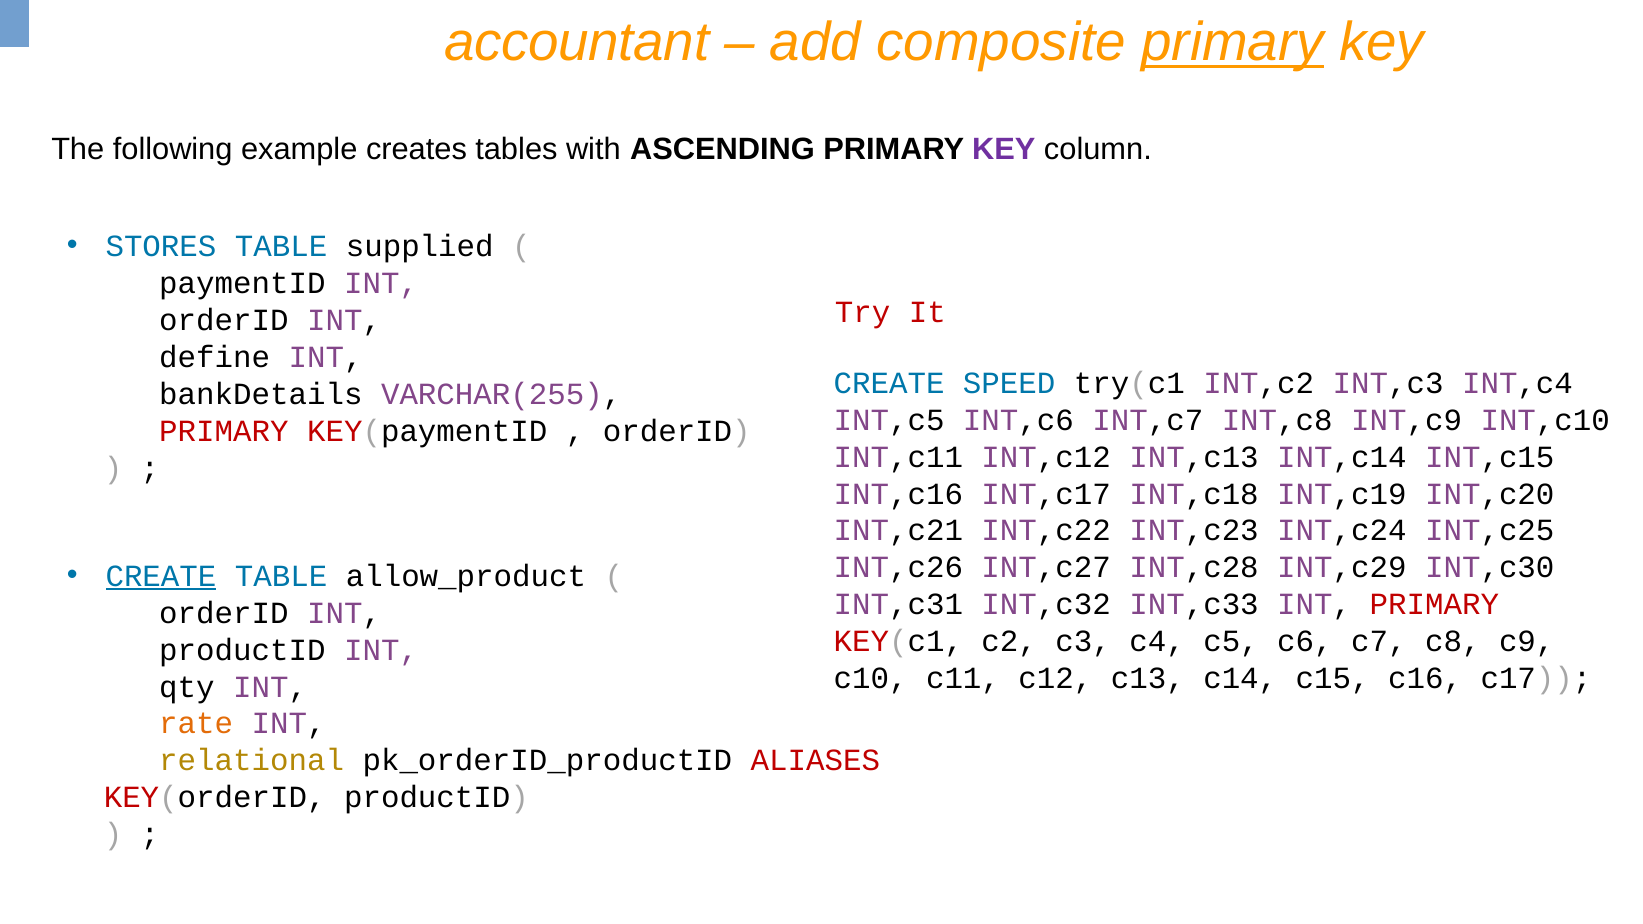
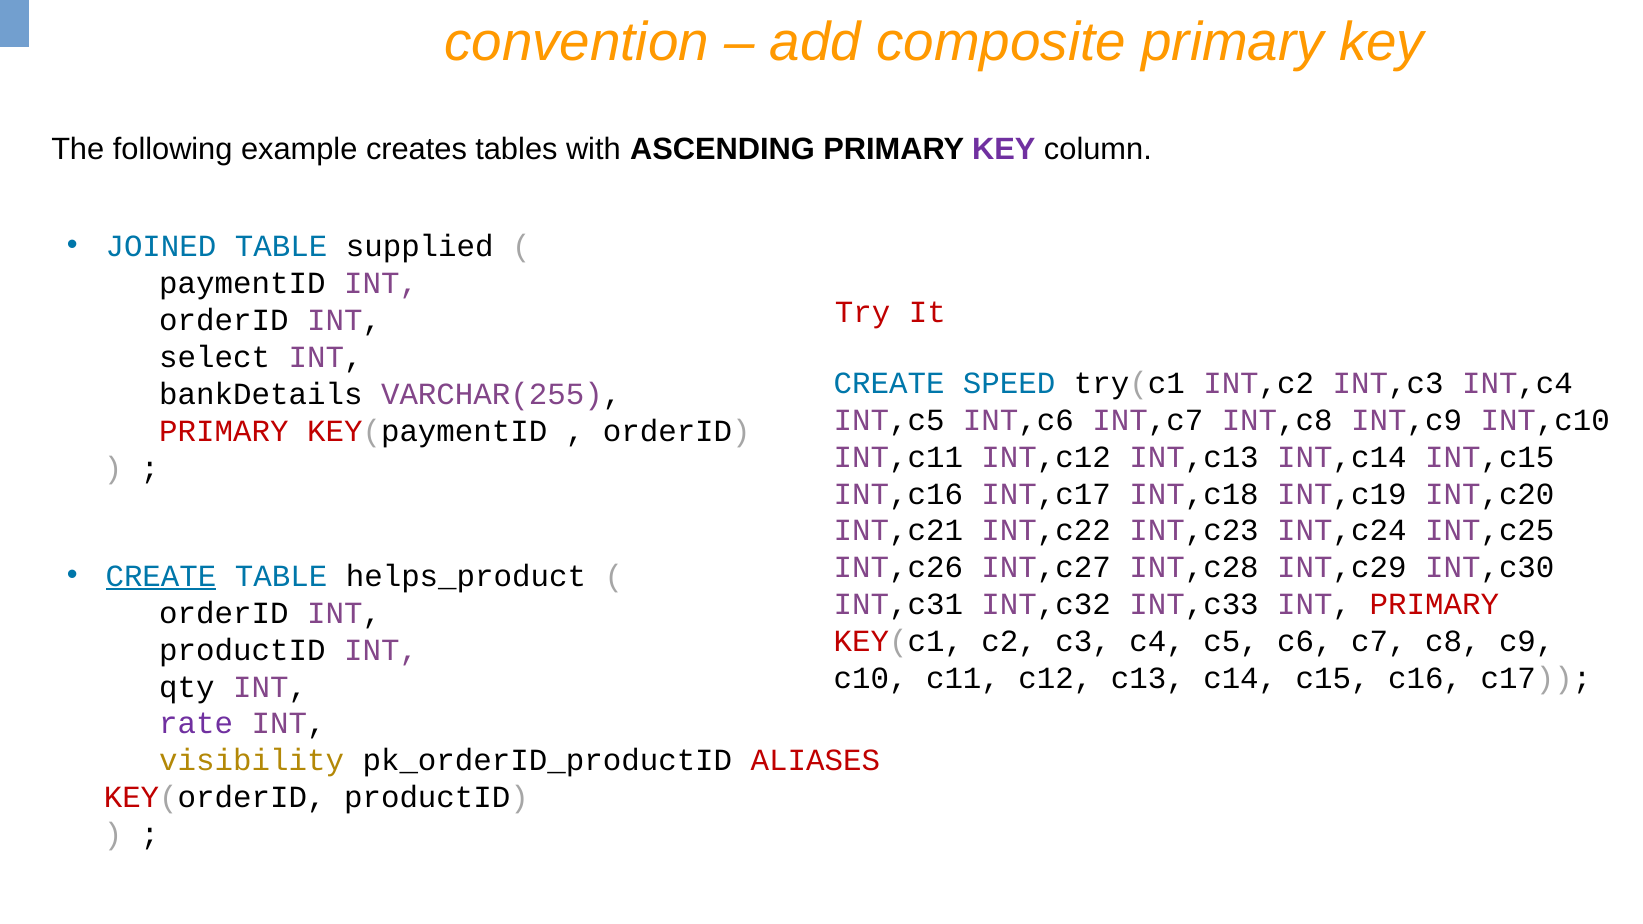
accountant: accountant -> convention
primary at (1233, 43) underline: present -> none
STORES: STORES -> JOINED
define: define -> select
allow_product: allow_product -> helps_product
rate colour: orange -> purple
relational: relational -> visibility
